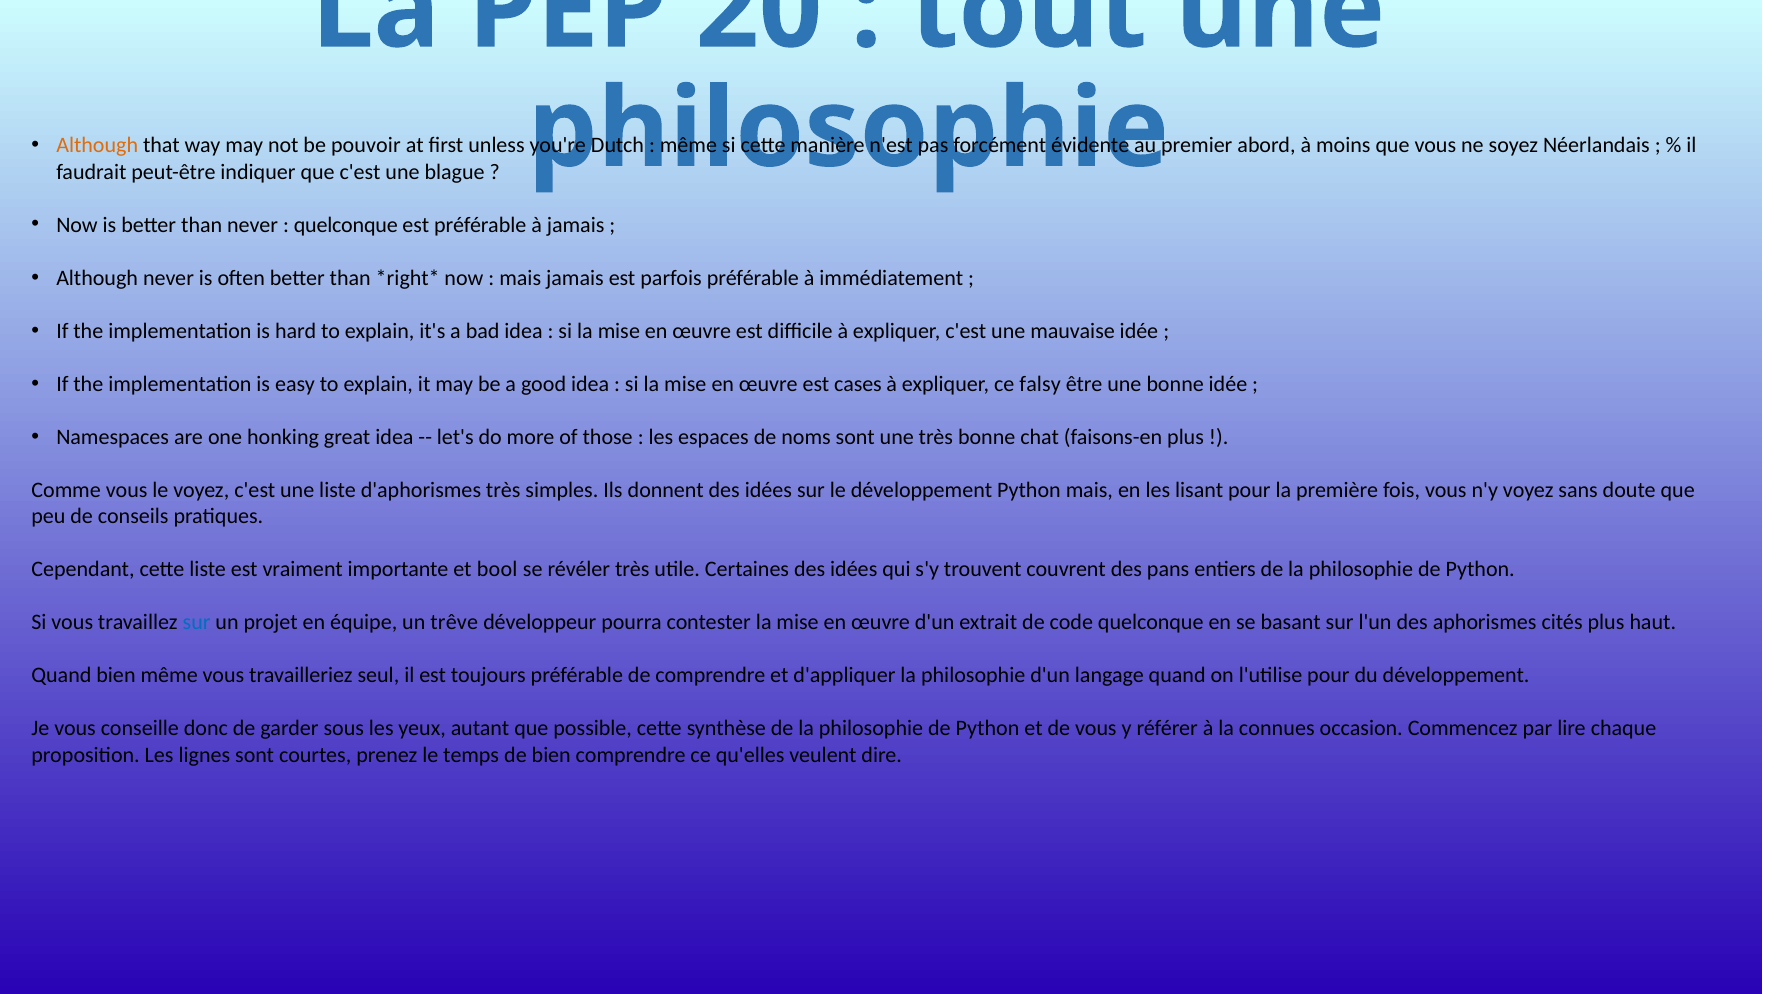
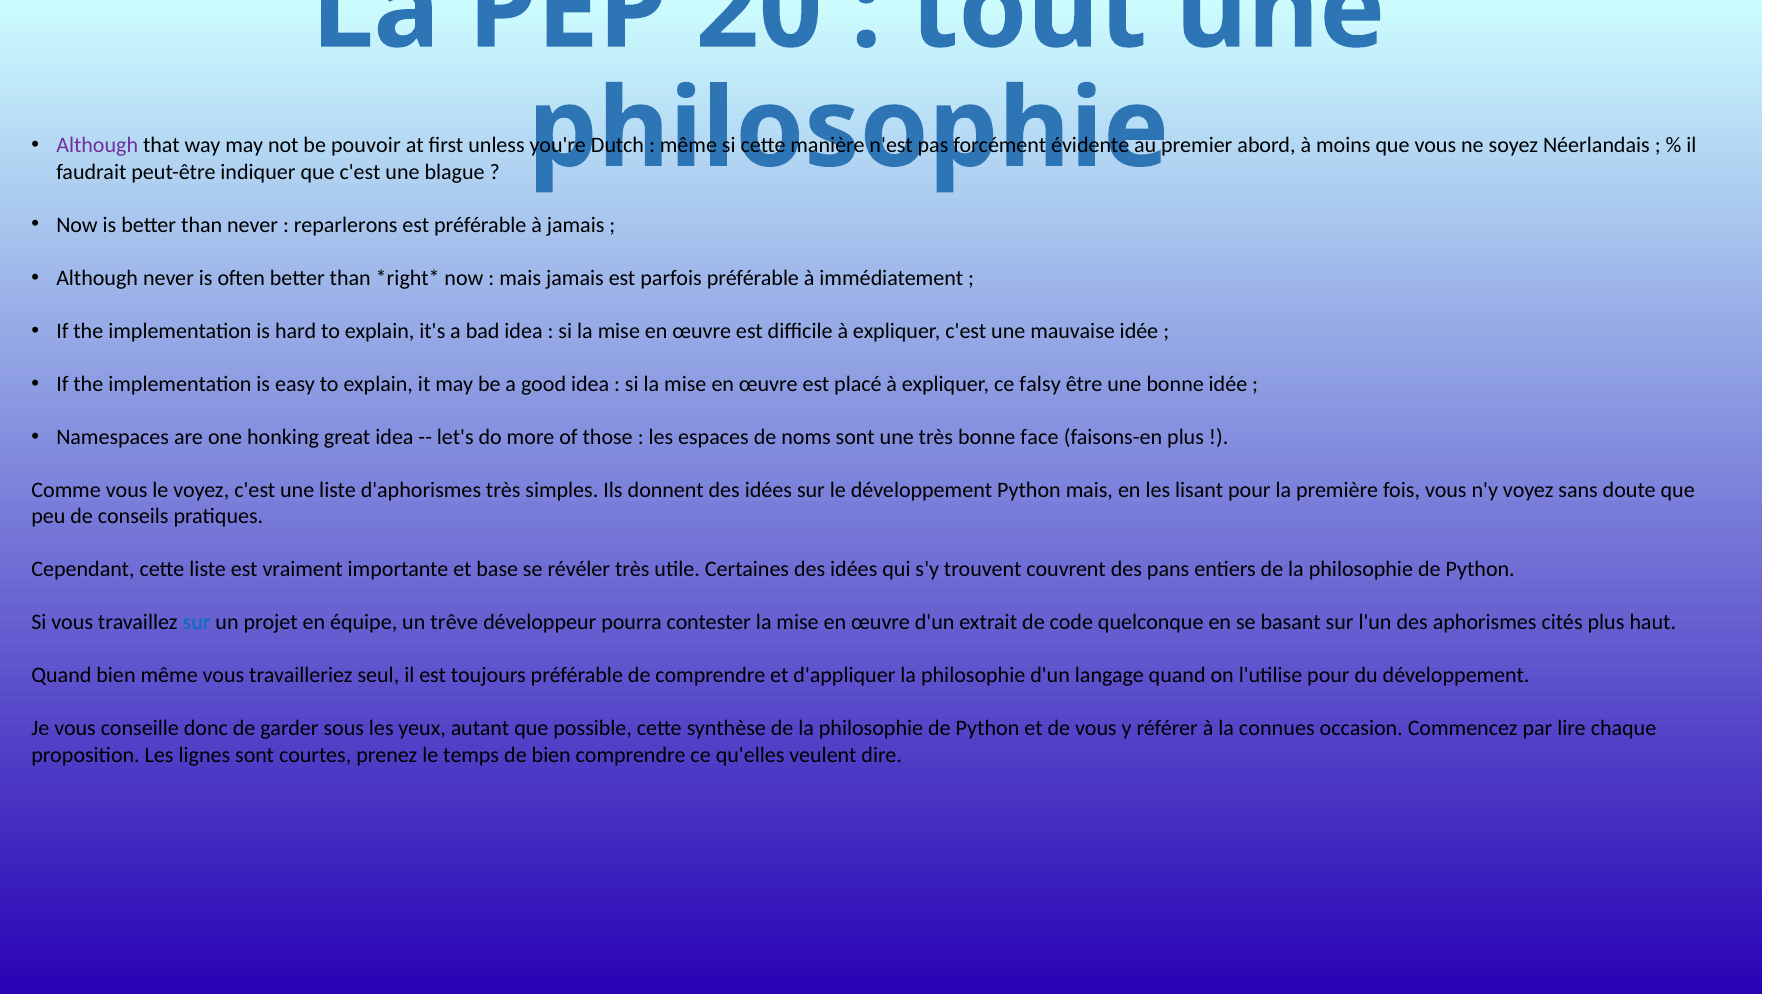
Although at (97, 145) colour: orange -> purple
quelconque at (346, 225): quelconque -> reparlerons
cases: cases -> placé
chat: chat -> face
bool: bool -> base
